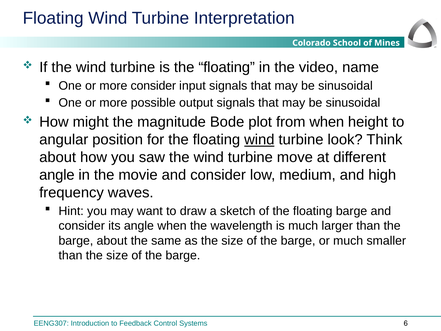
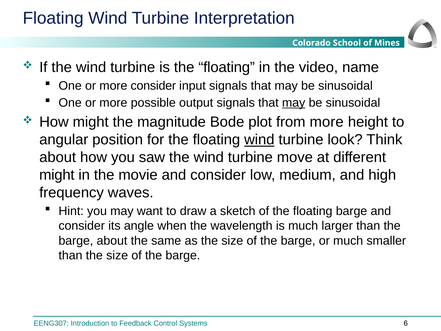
may at (294, 103) underline: none -> present
from when: when -> more
angle at (57, 175): angle -> might
